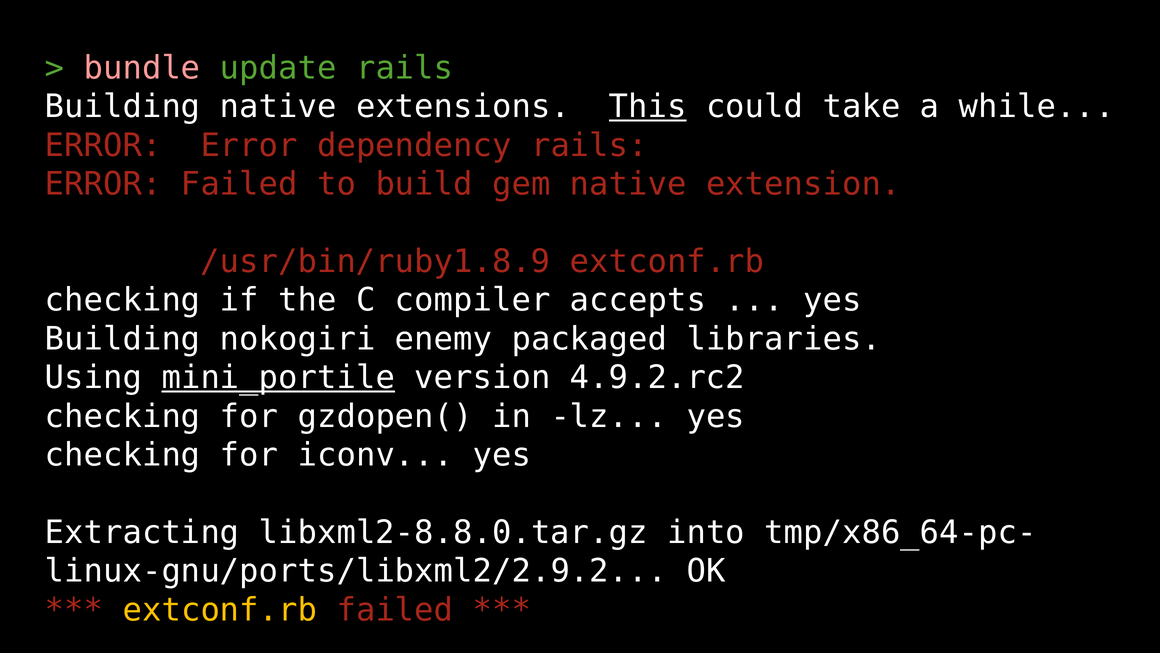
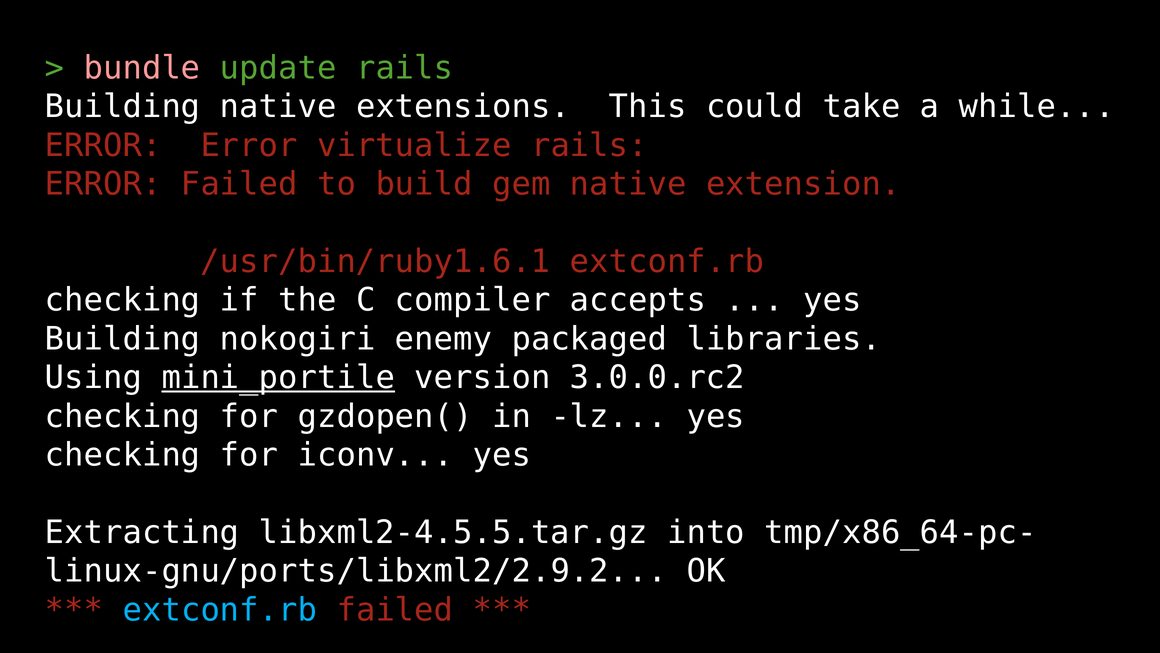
This underline: present -> none
dependency: dependency -> virtualize
/usr/bin/ruby1.8.9: /usr/bin/ruby1.8.9 -> /usr/bin/ruby1.6.1
4.9.2.rc2: 4.9.2.rc2 -> 3.0.0.rc2
libxml2-8.8.0.tar.gz: libxml2-8.8.0.tar.gz -> libxml2-4.5.5.tar.gz
extconf.rb at (220, 610) colour: yellow -> light blue
